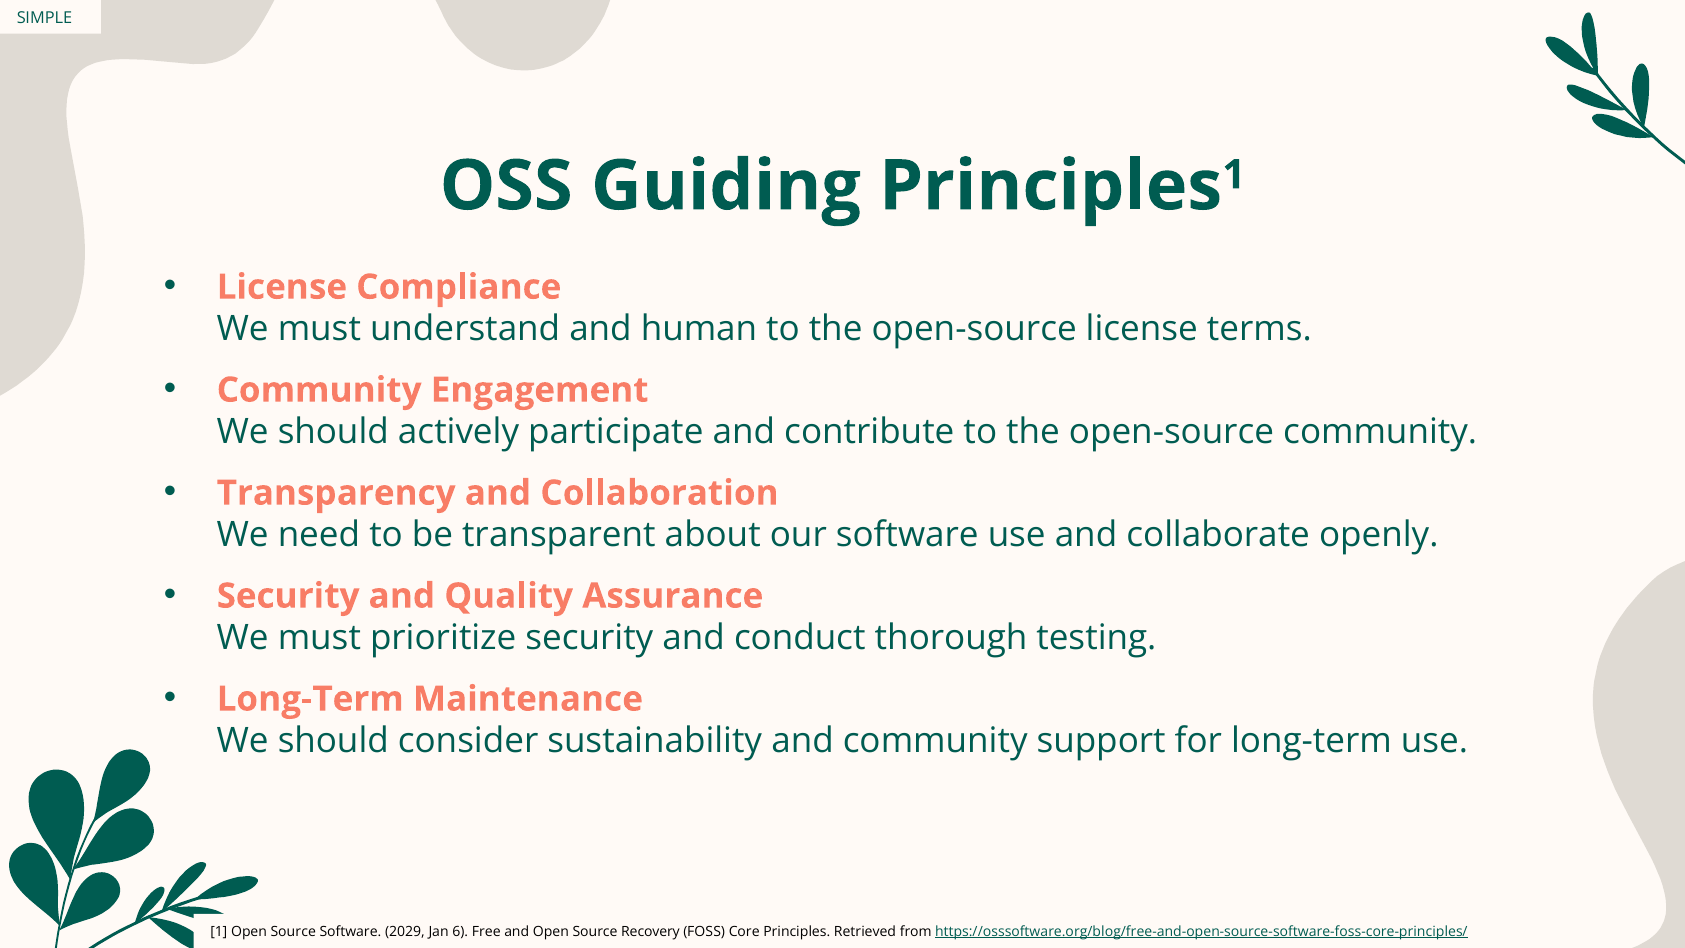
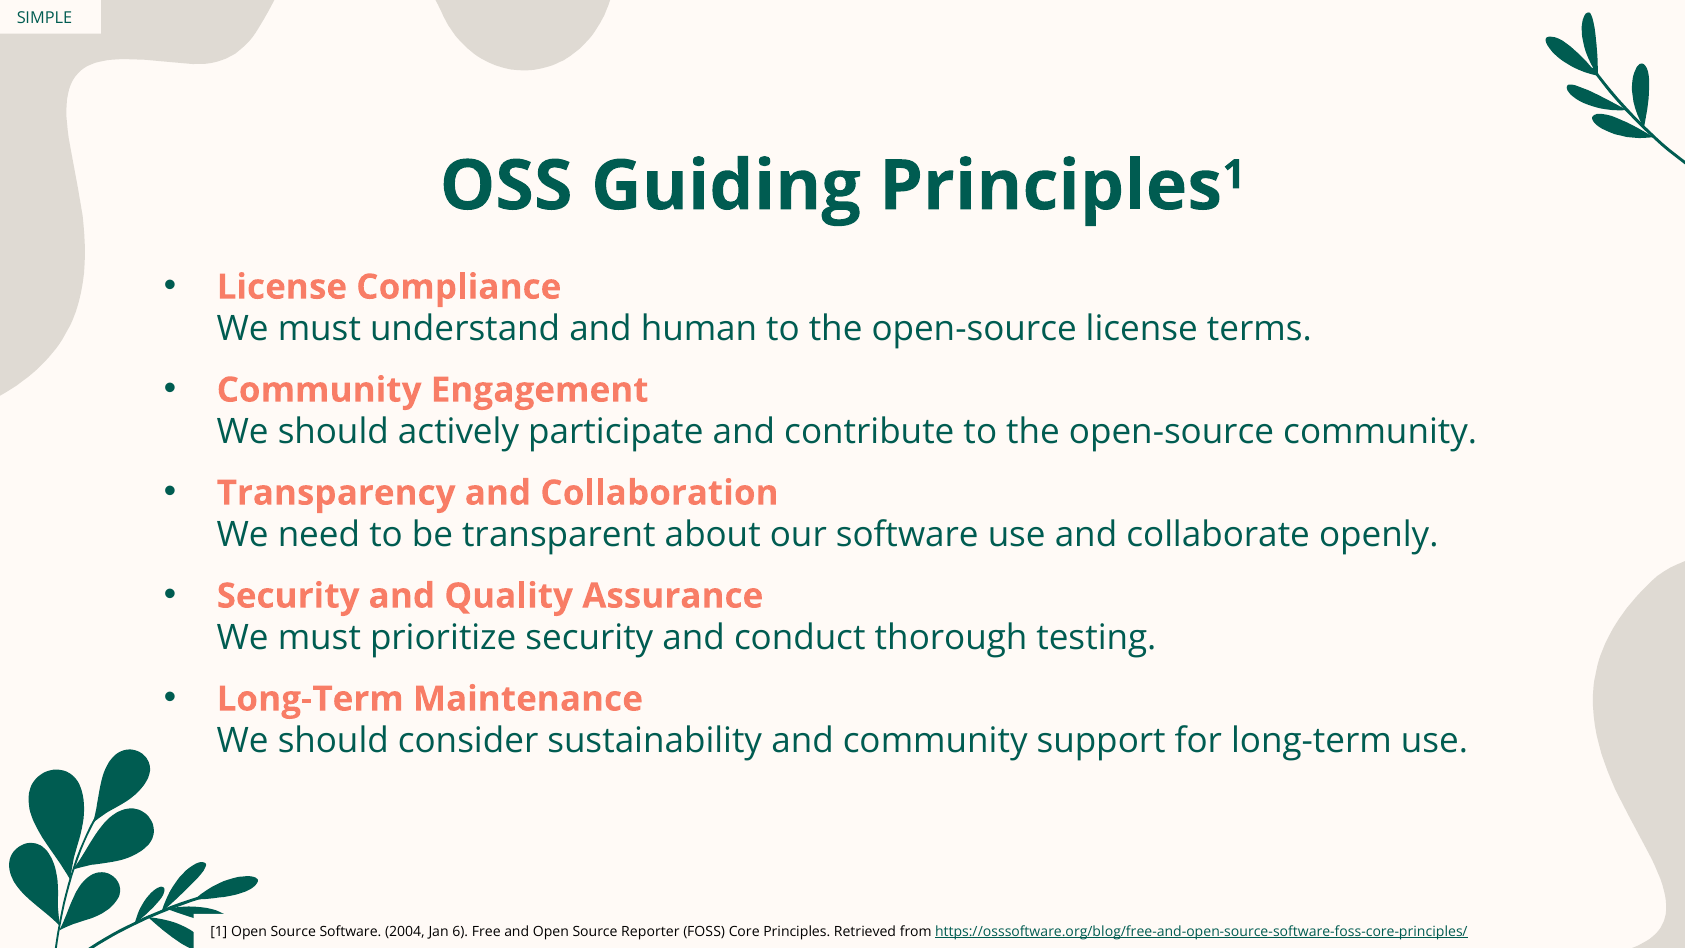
2029: 2029 -> 2004
Recovery: Recovery -> Reporter
